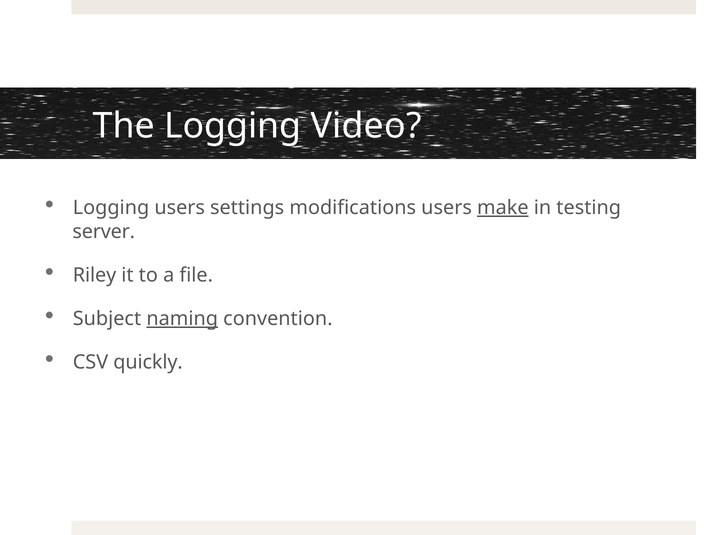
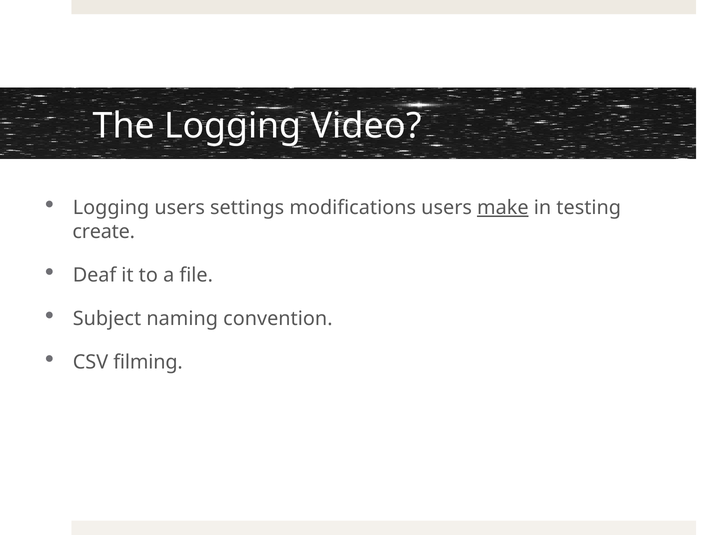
server: server -> create
Riley: Riley -> Deaf
naming underline: present -> none
quickly: quickly -> filming
